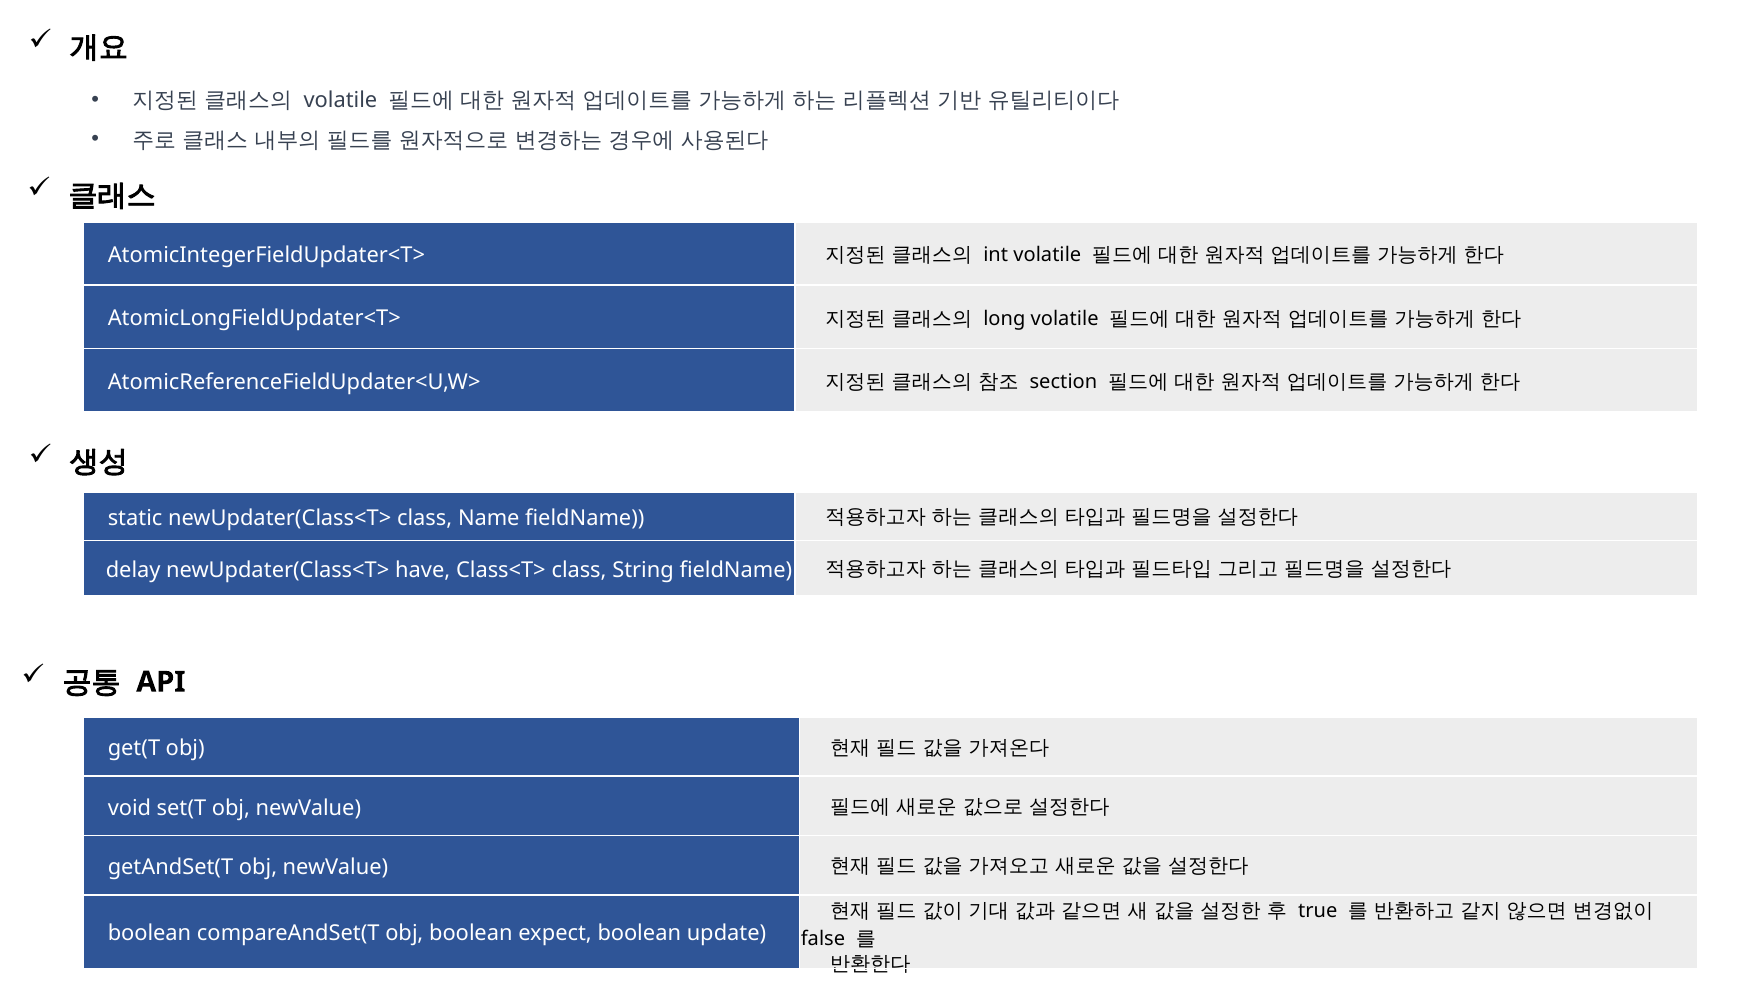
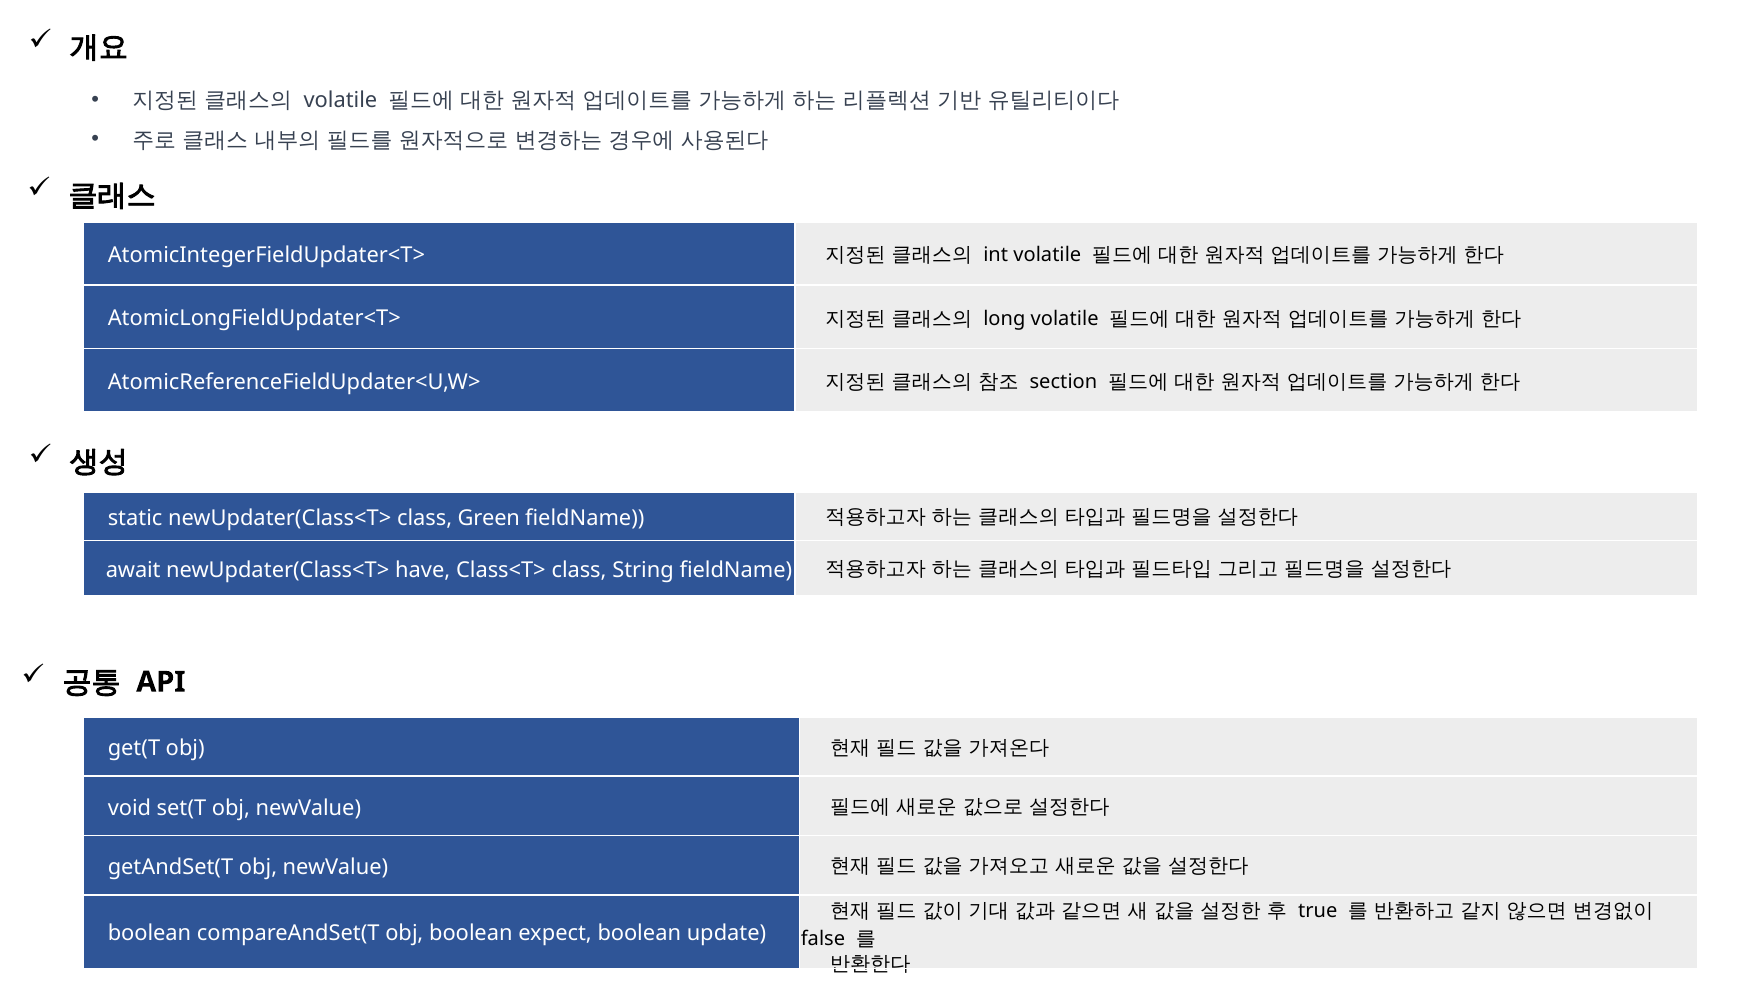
Name: Name -> Green
delay: delay -> await
